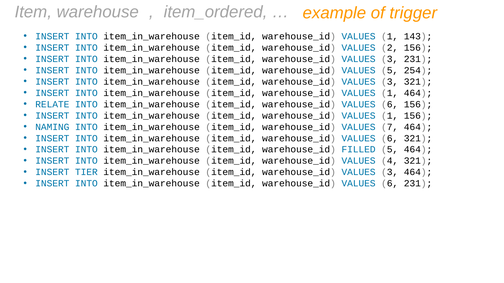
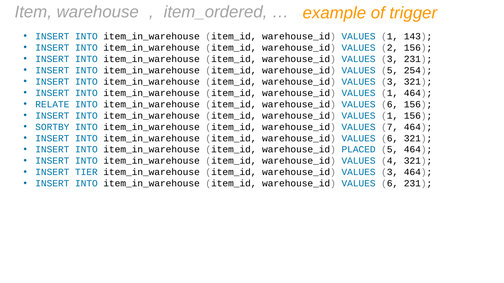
NAMING: NAMING -> SORTBY
FILLED: FILLED -> PLACED
